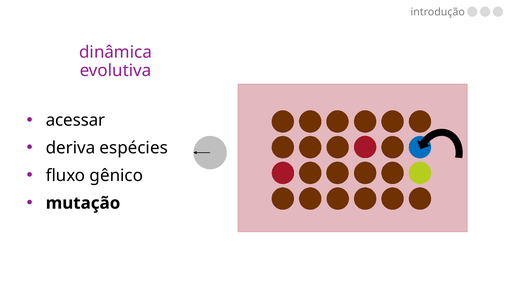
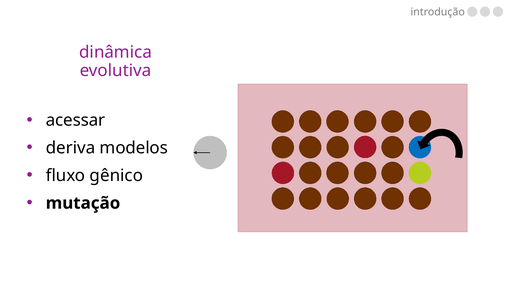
espécies: espécies -> modelos
